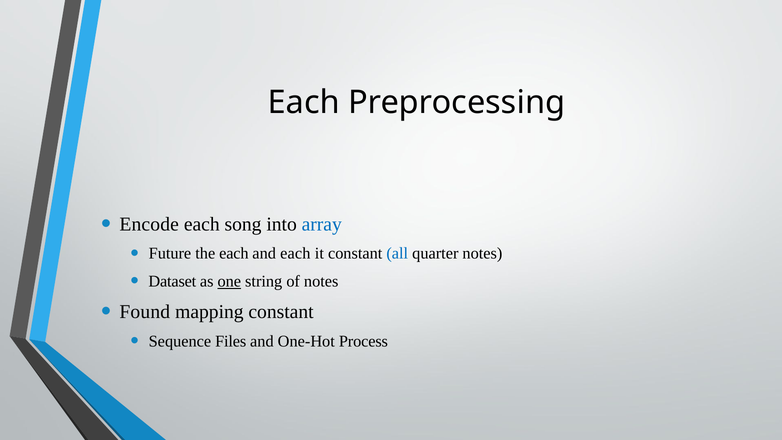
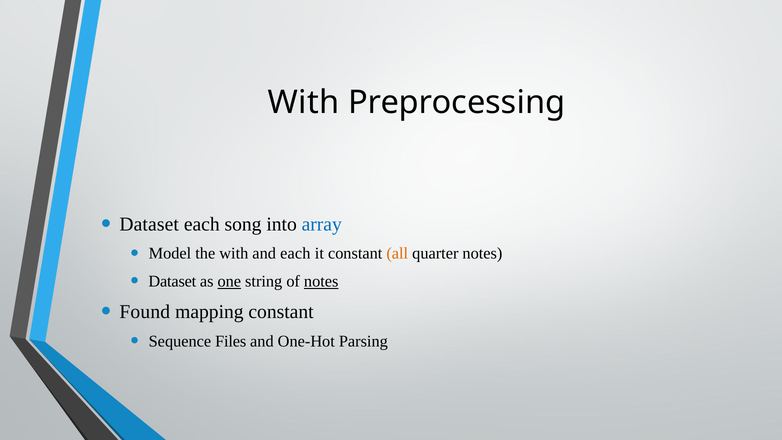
Each at (304, 102): Each -> With
Encode at (149, 224): Encode -> Dataset
Future: Future -> Model
the each: each -> with
all colour: blue -> orange
notes at (321, 281) underline: none -> present
Process: Process -> Parsing
